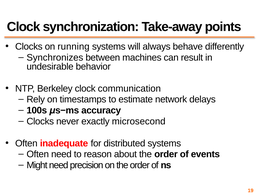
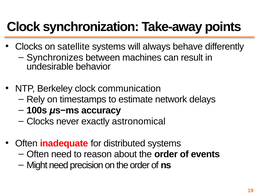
running: running -> satellite
microsecond: microsecond -> astronomical
